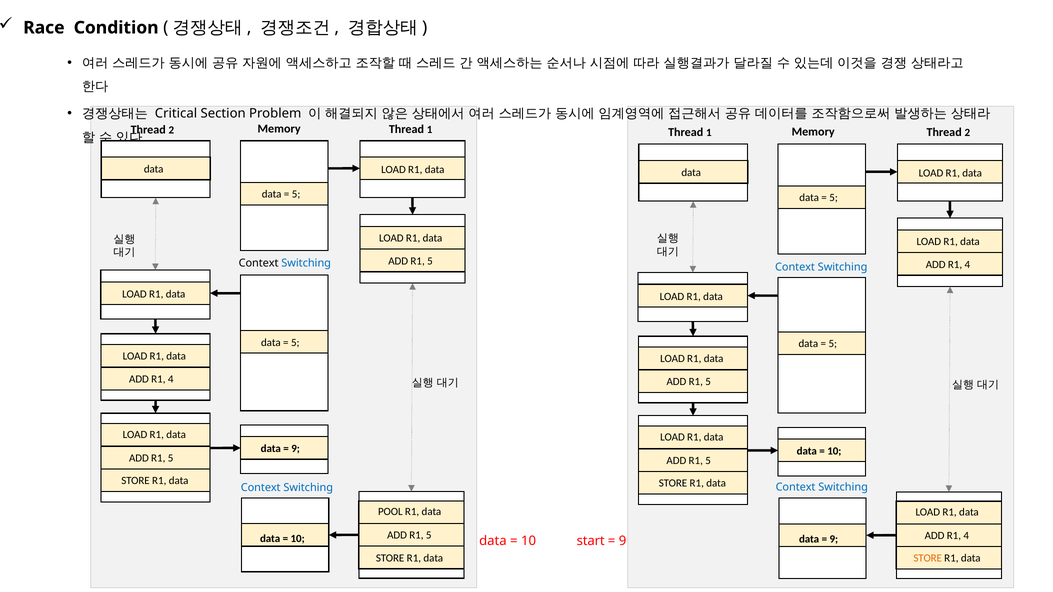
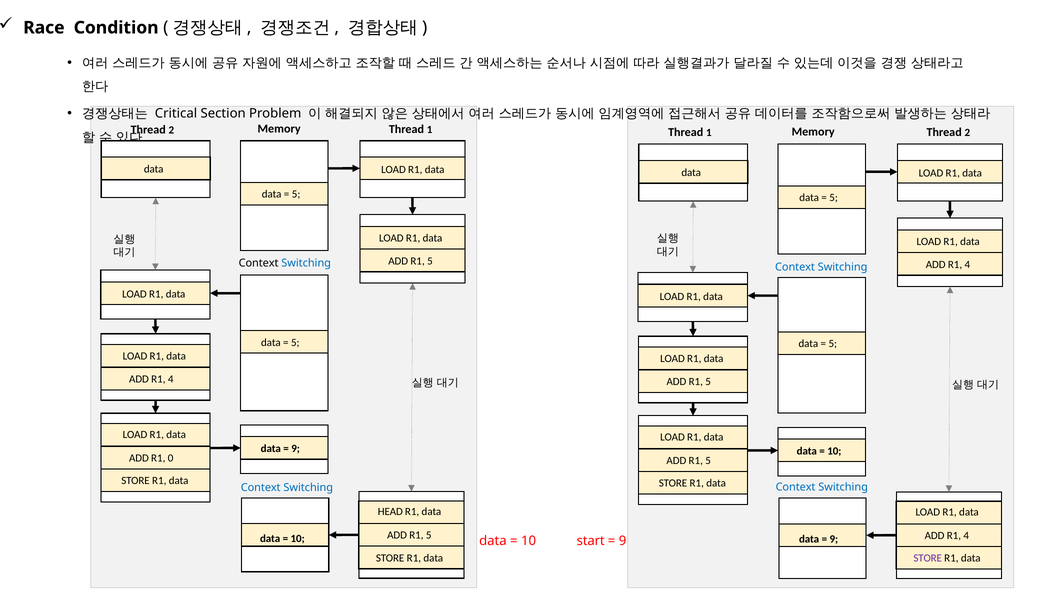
5 at (171, 458): 5 -> 0
POOL: POOL -> HEAD
STORE at (928, 559) colour: orange -> purple
